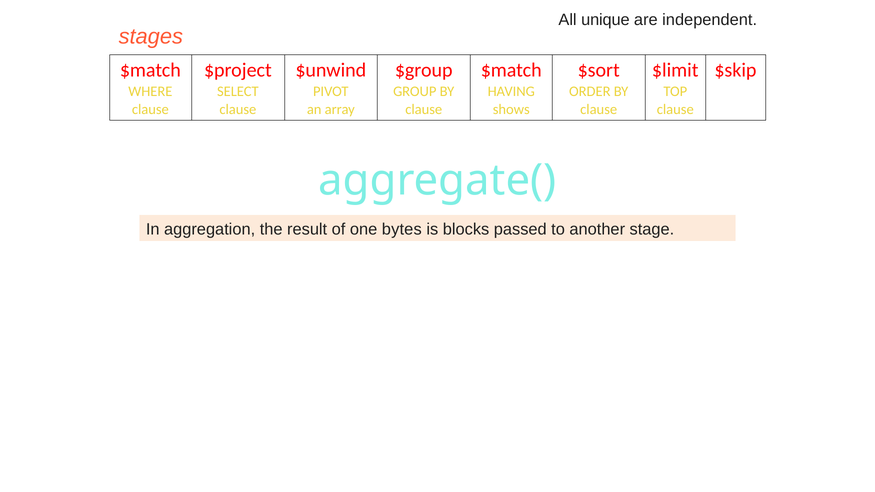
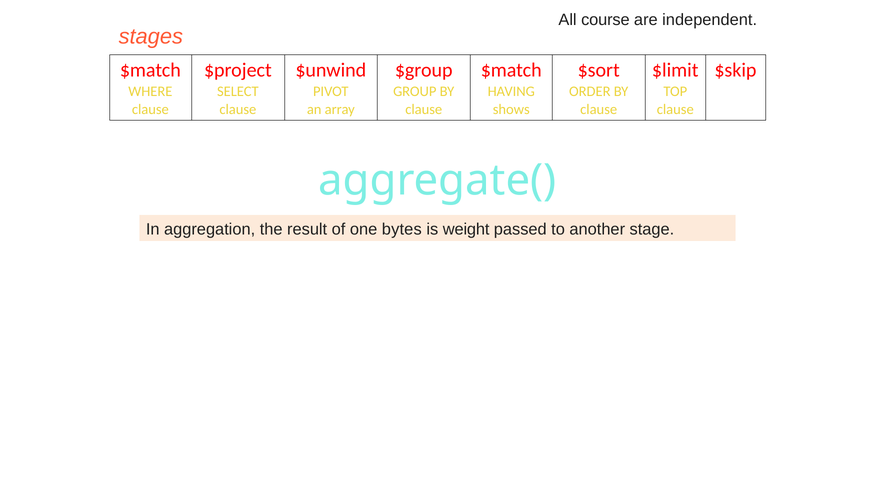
unique: unique -> course
blocks: blocks -> weight
